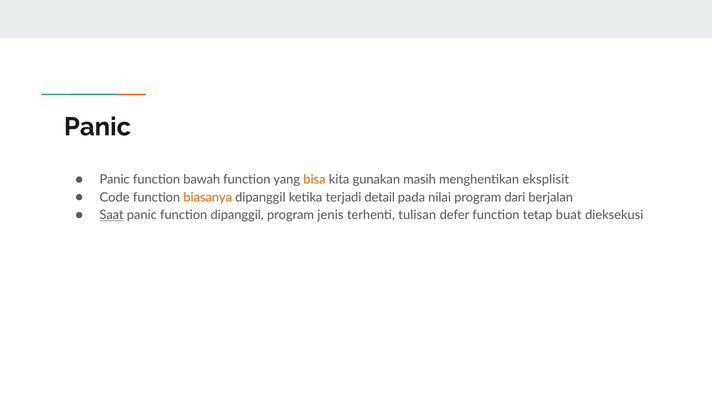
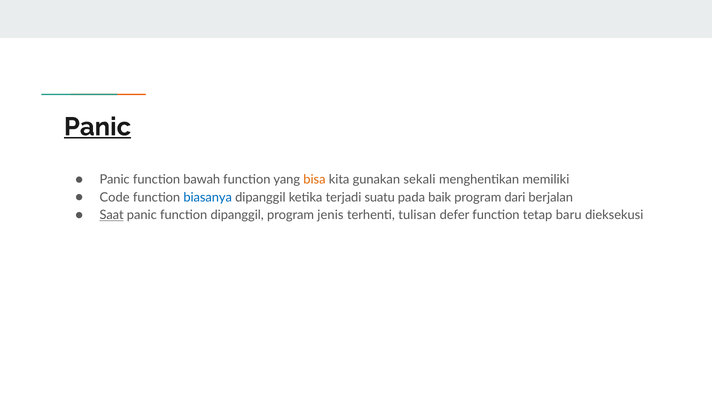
Panic at (98, 127) underline: none -> present
masih: masih -> sekali
eksplisit: eksplisit -> memiliki
biasanya colour: orange -> blue
detail: detail -> suatu
nilai: nilai -> baik
buat: buat -> baru
